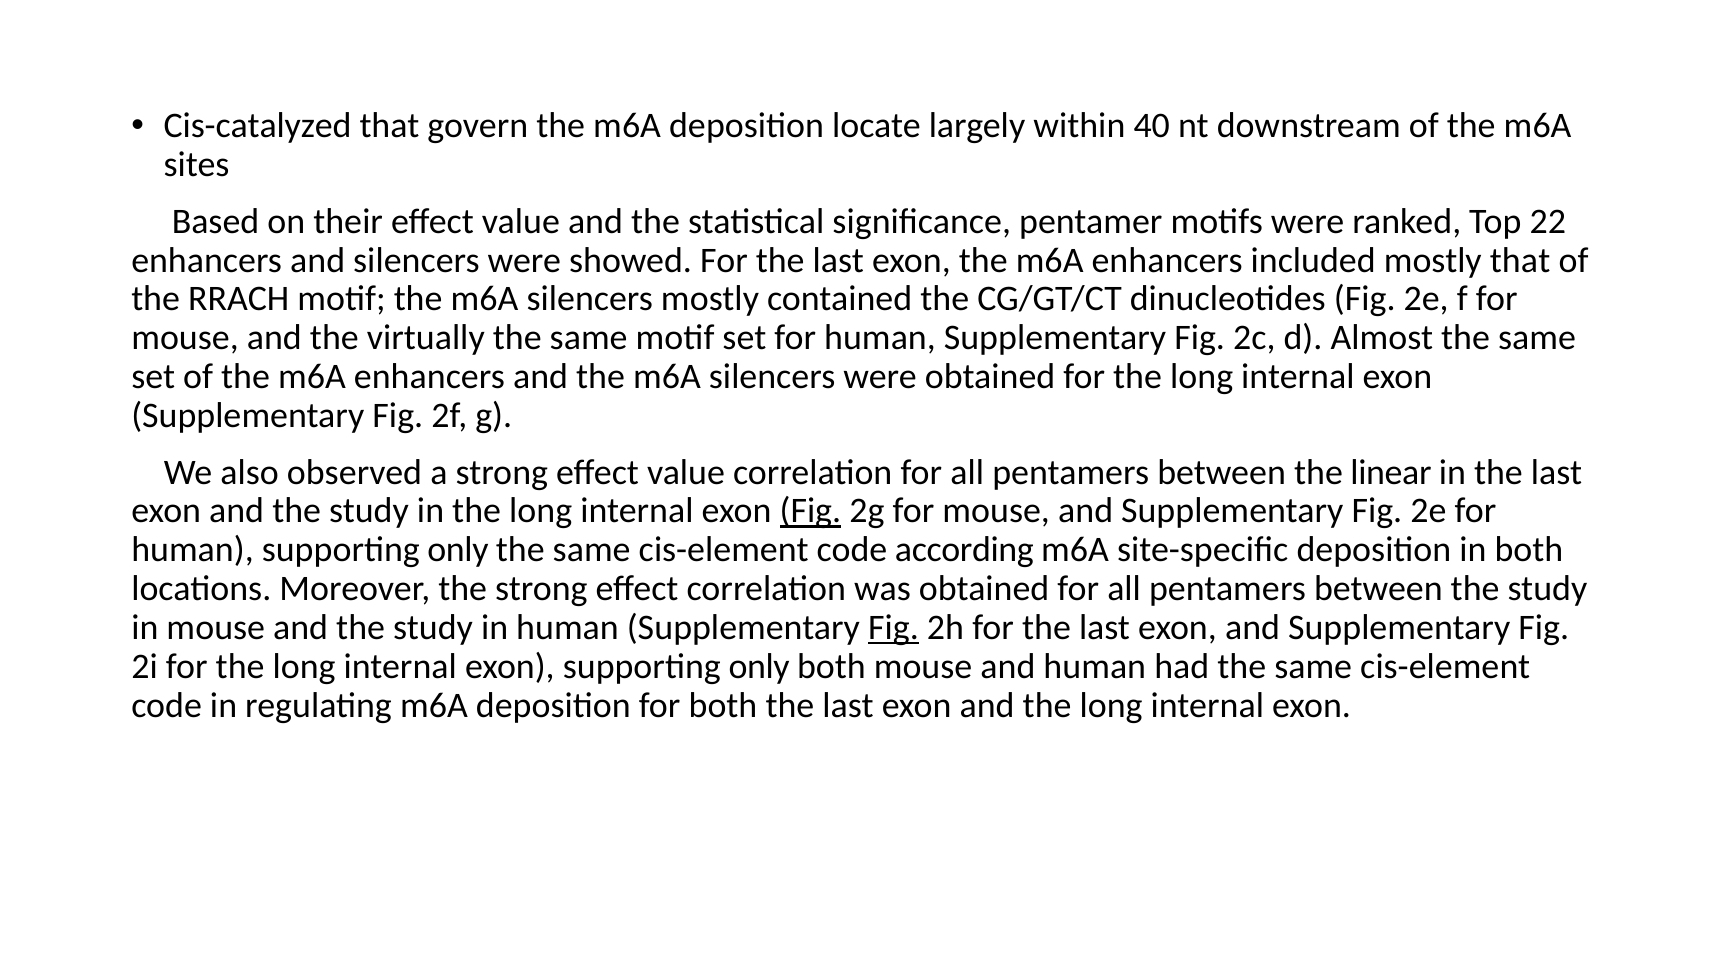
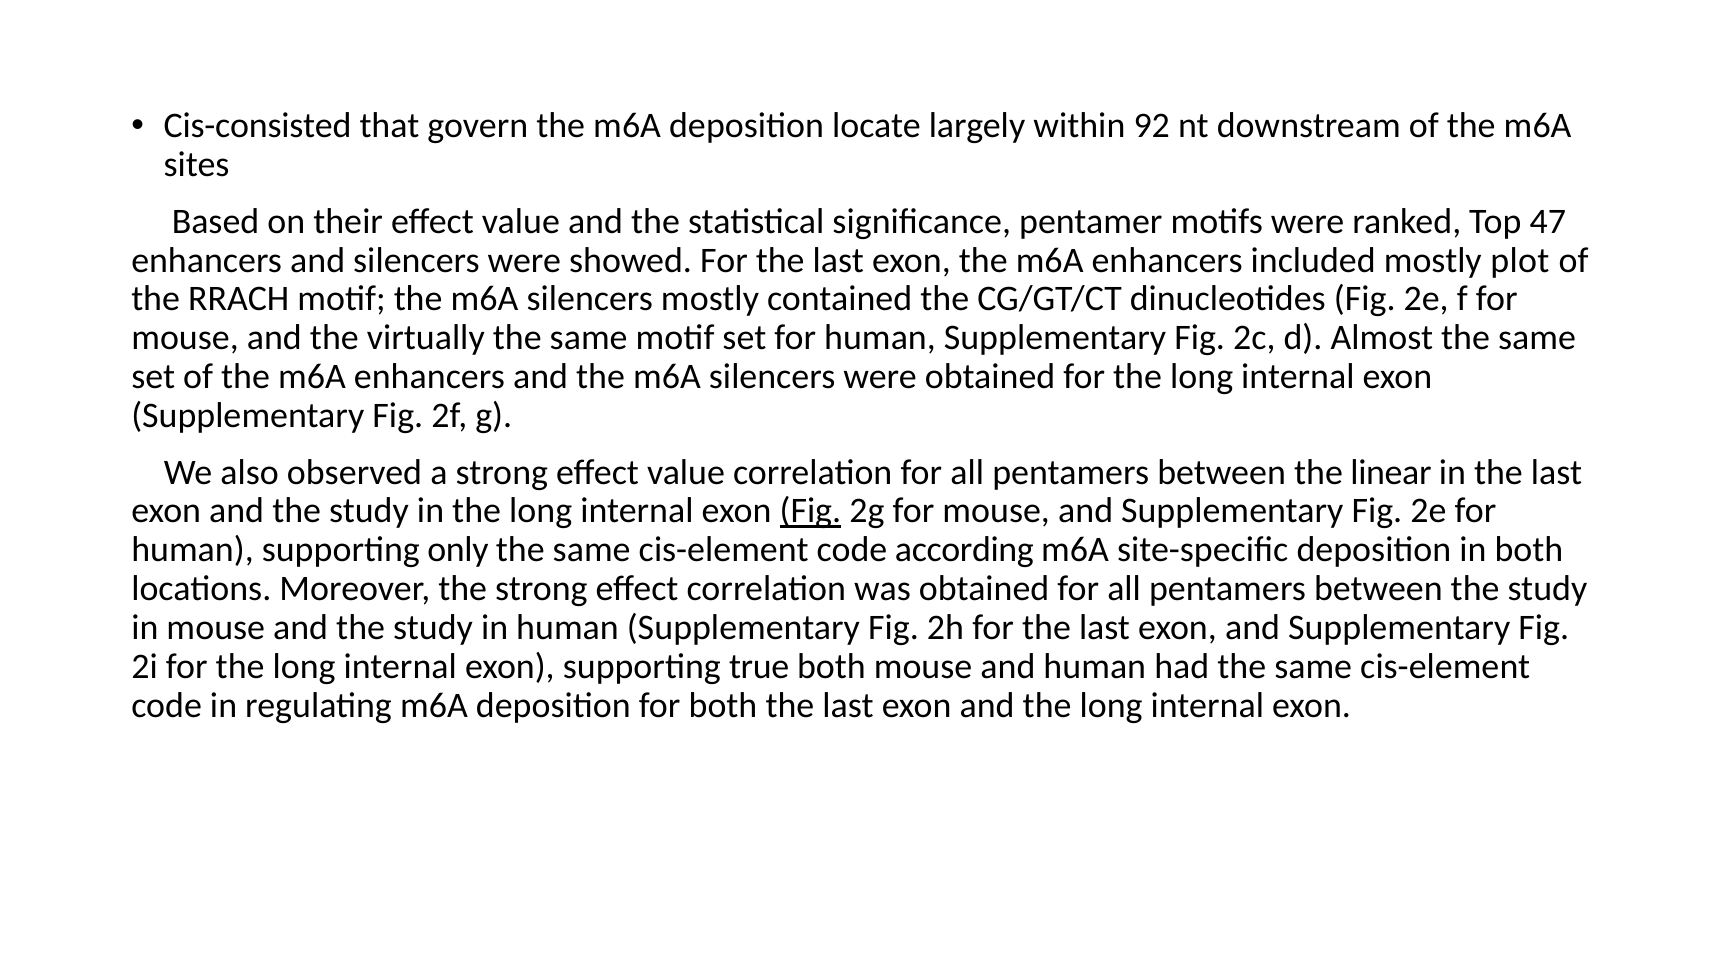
Cis-catalyzed: Cis-catalyzed -> Cis-consisted
40: 40 -> 92
22: 22 -> 47
mostly that: that -> plot
Fig at (894, 628) underline: present -> none
exon supporting only: only -> true
